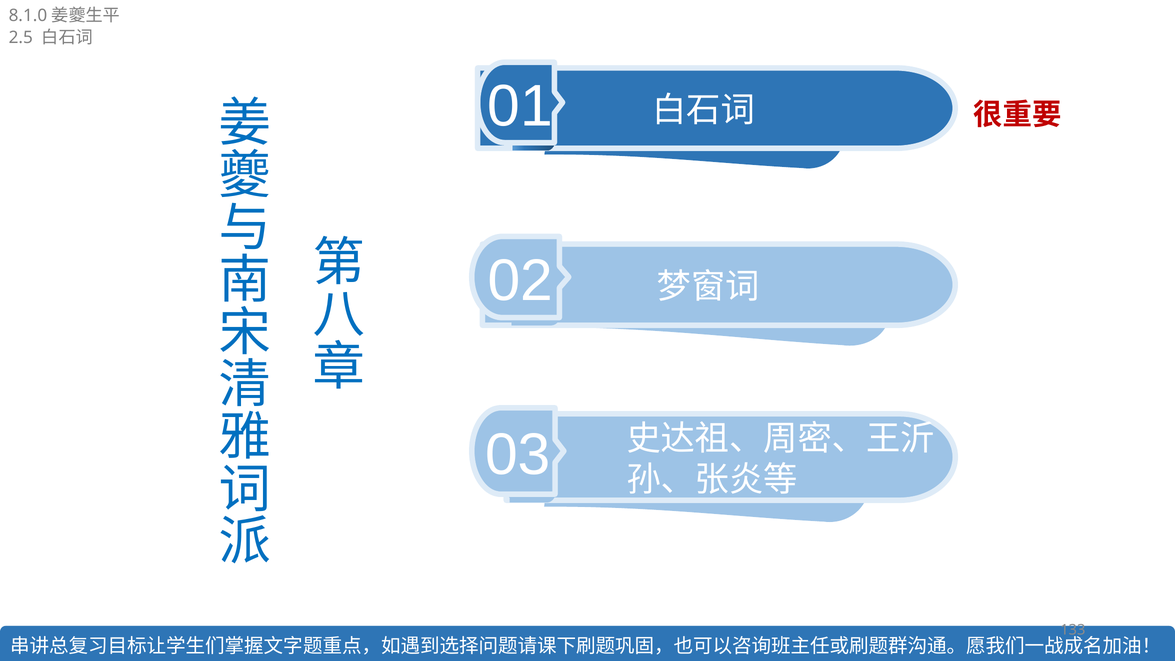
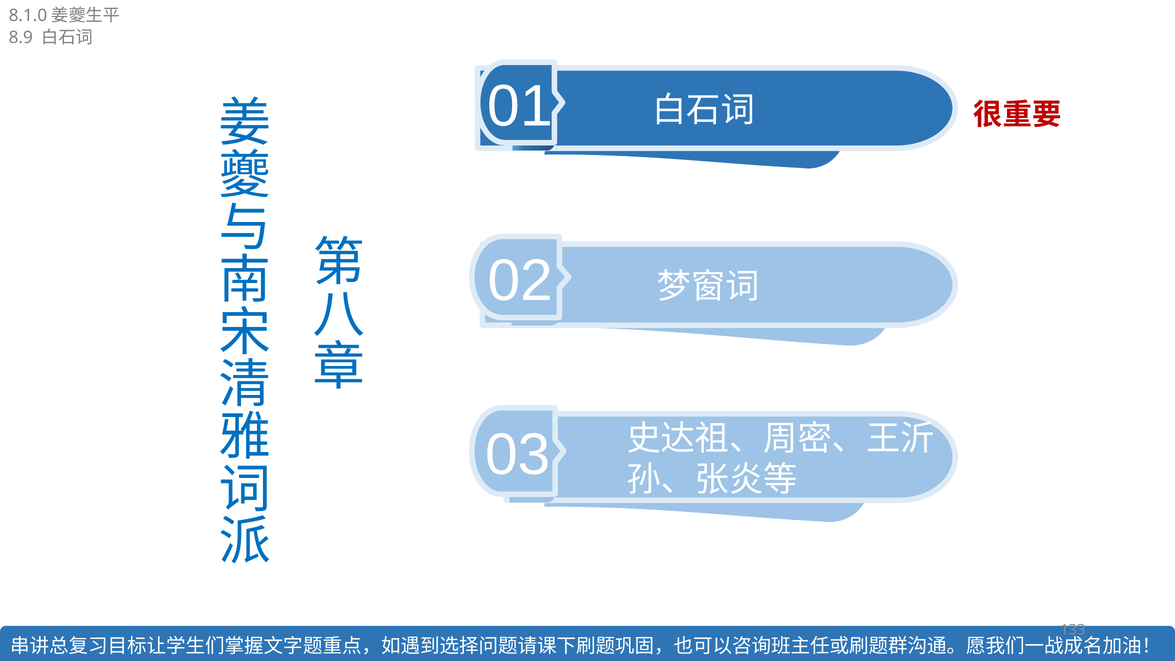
2.5: 2.5 -> 8.9
